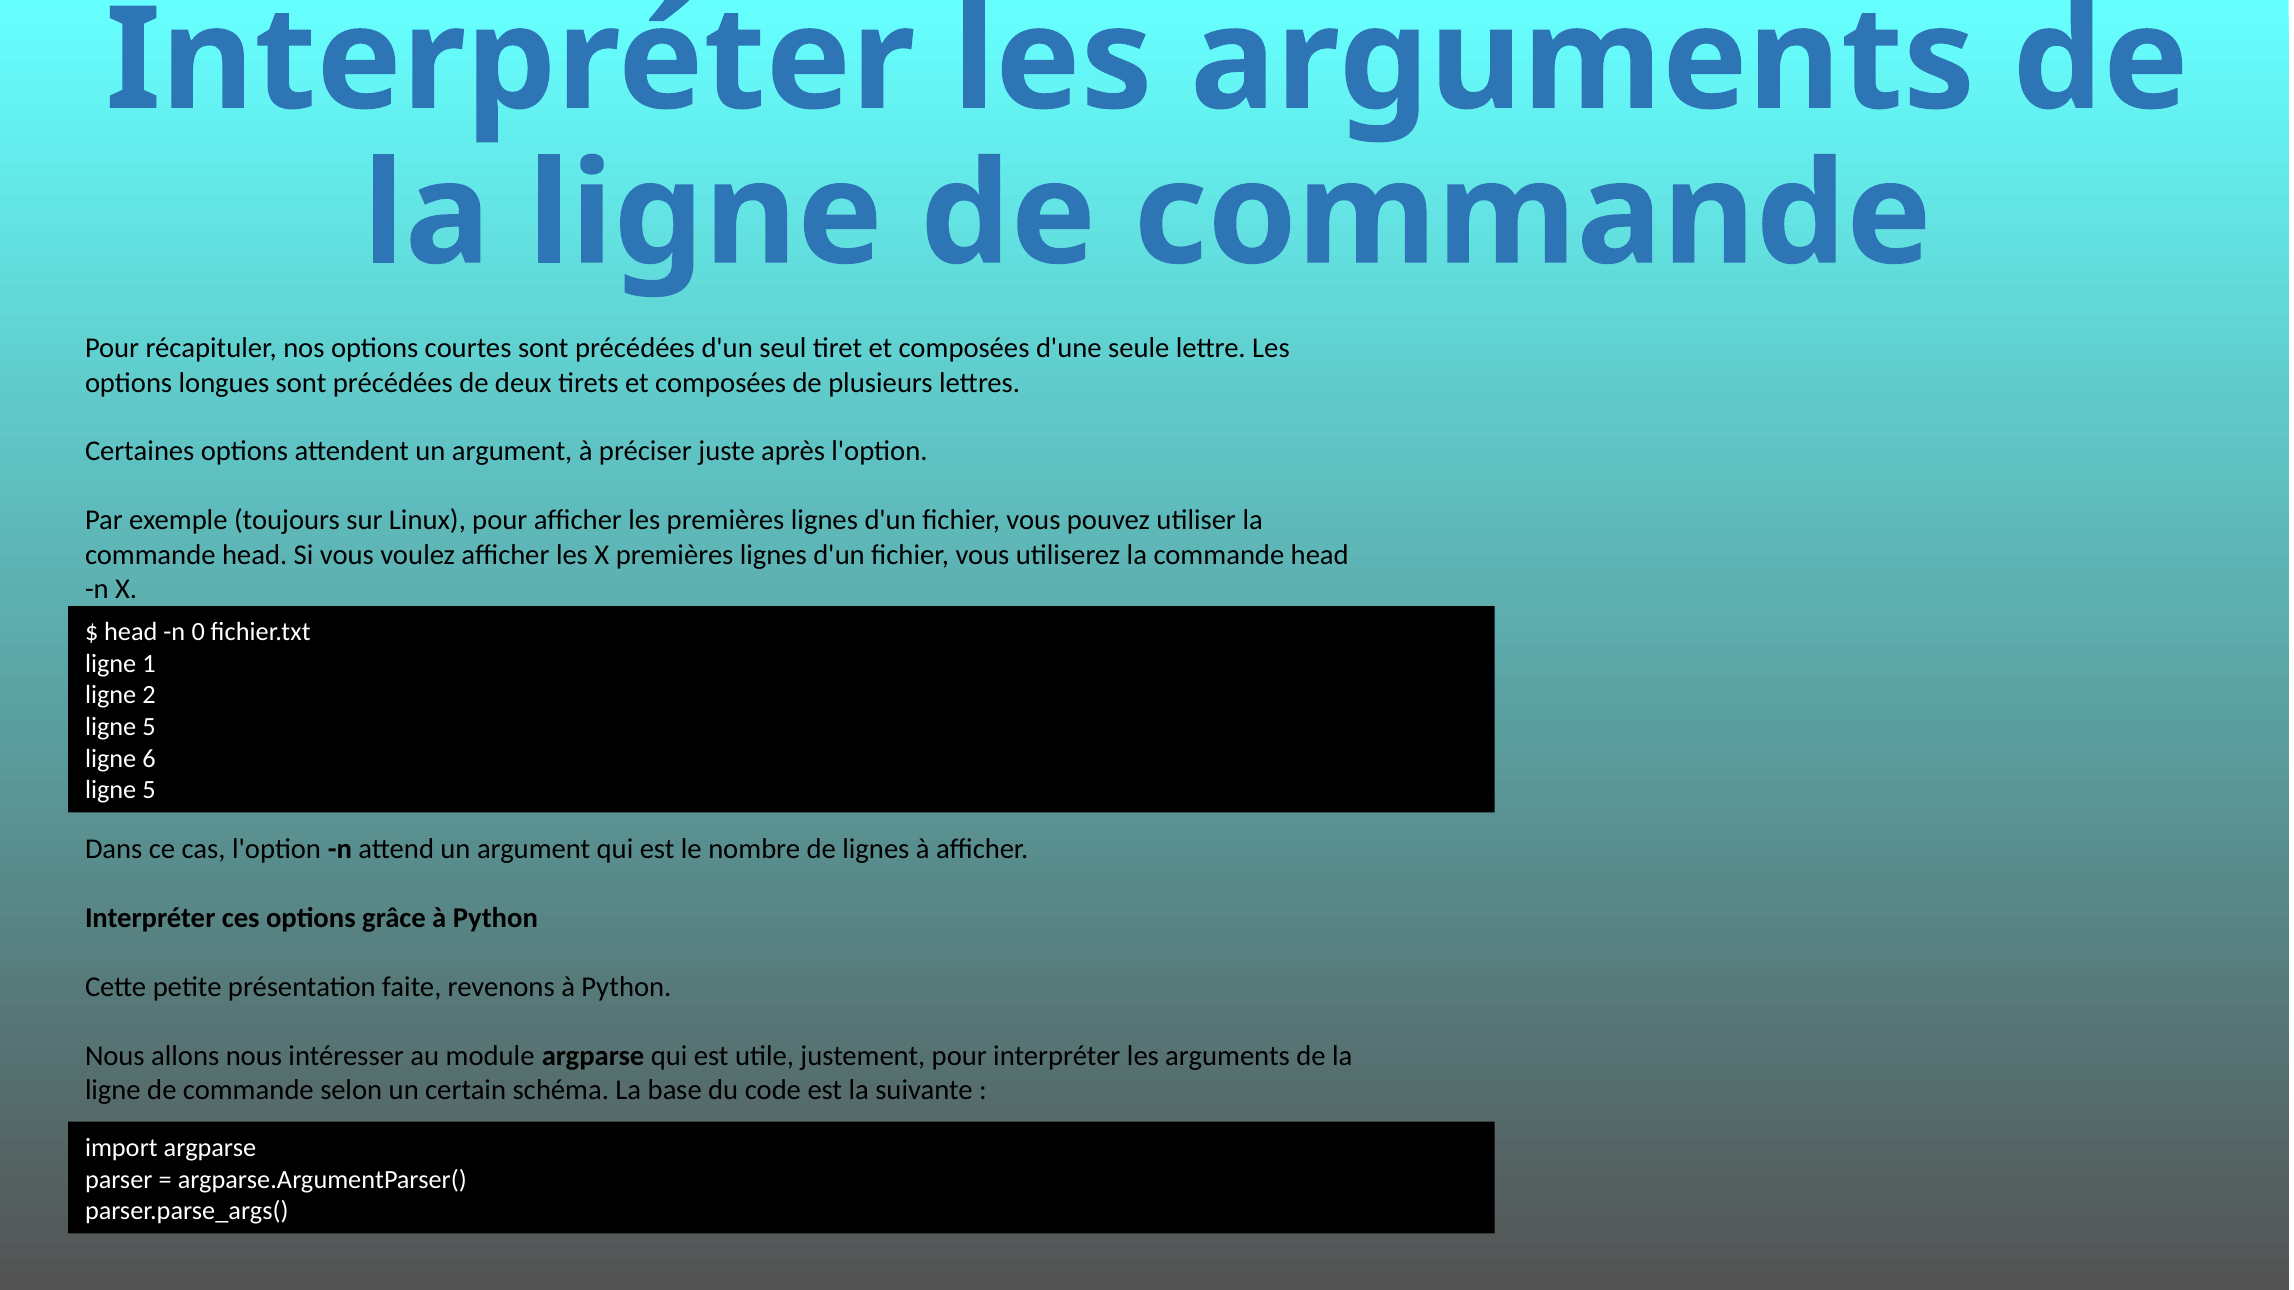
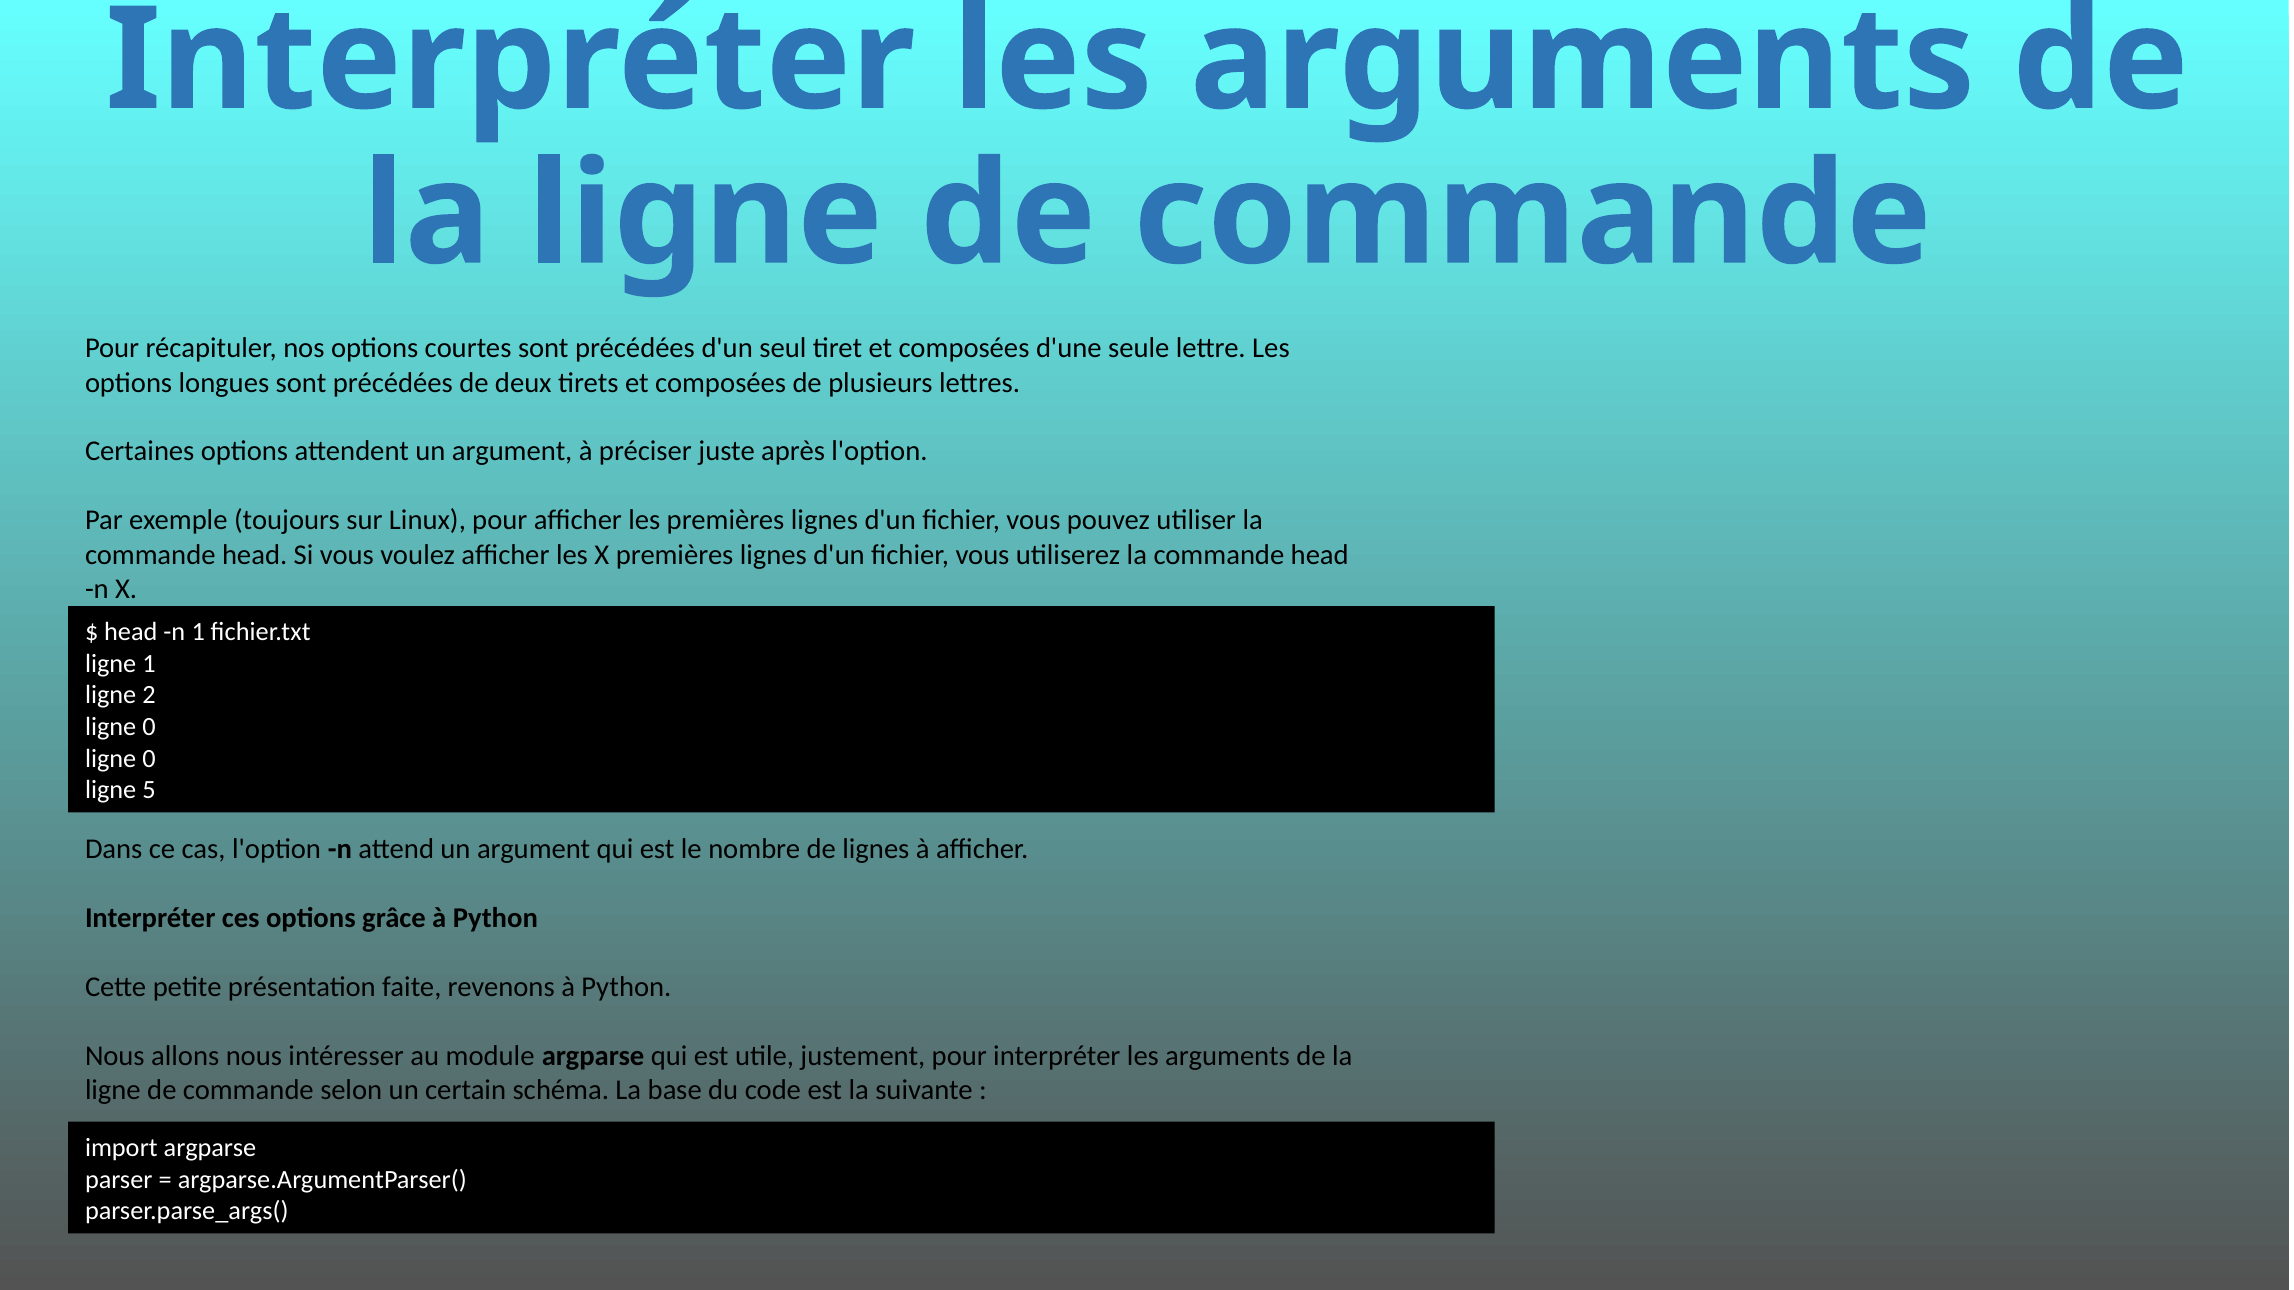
n 0: 0 -> 1
5 at (149, 727): 5 -> 0
6 at (149, 759): 6 -> 0
